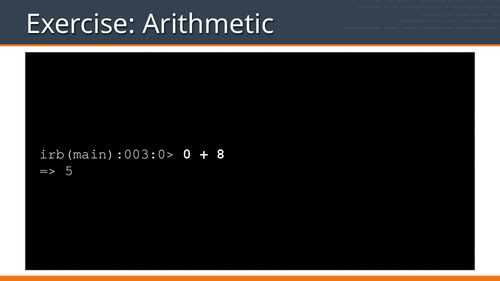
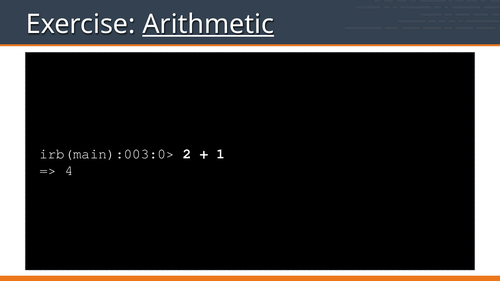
Arithmetic underline: none -> present
0: 0 -> 2
8: 8 -> 1
5: 5 -> 4
